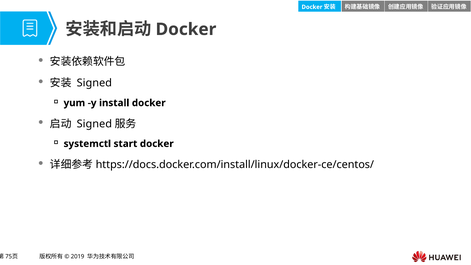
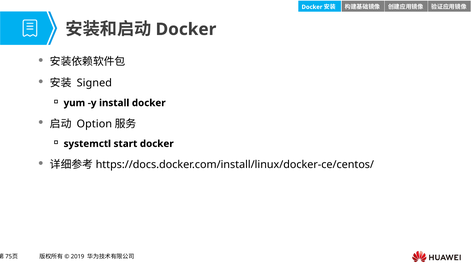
Signed at (94, 124): Signed -> Option
